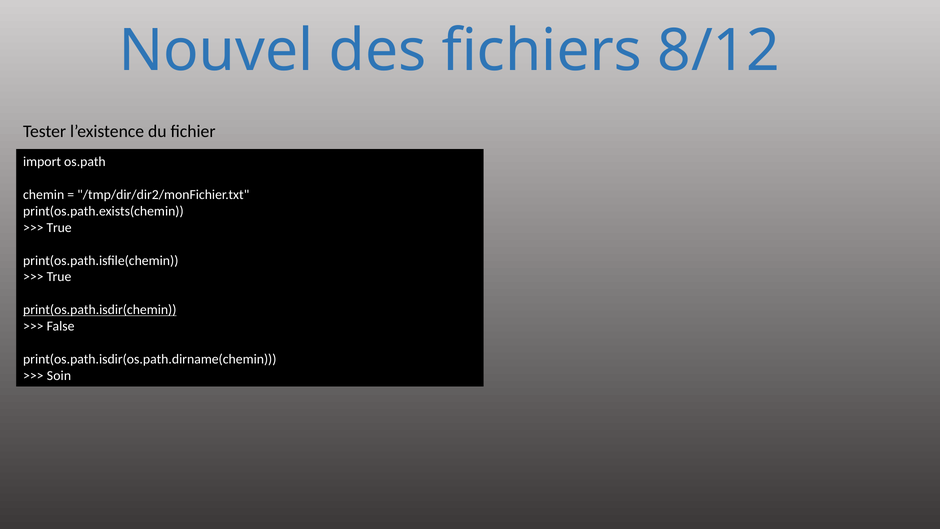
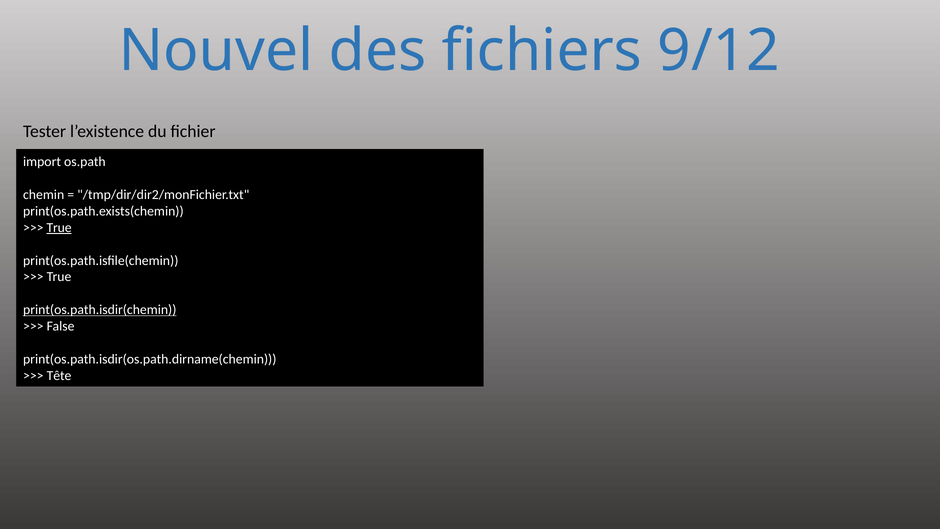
8/12: 8/12 -> 9/12
True at (59, 227) underline: none -> present
Soin: Soin -> Tête
